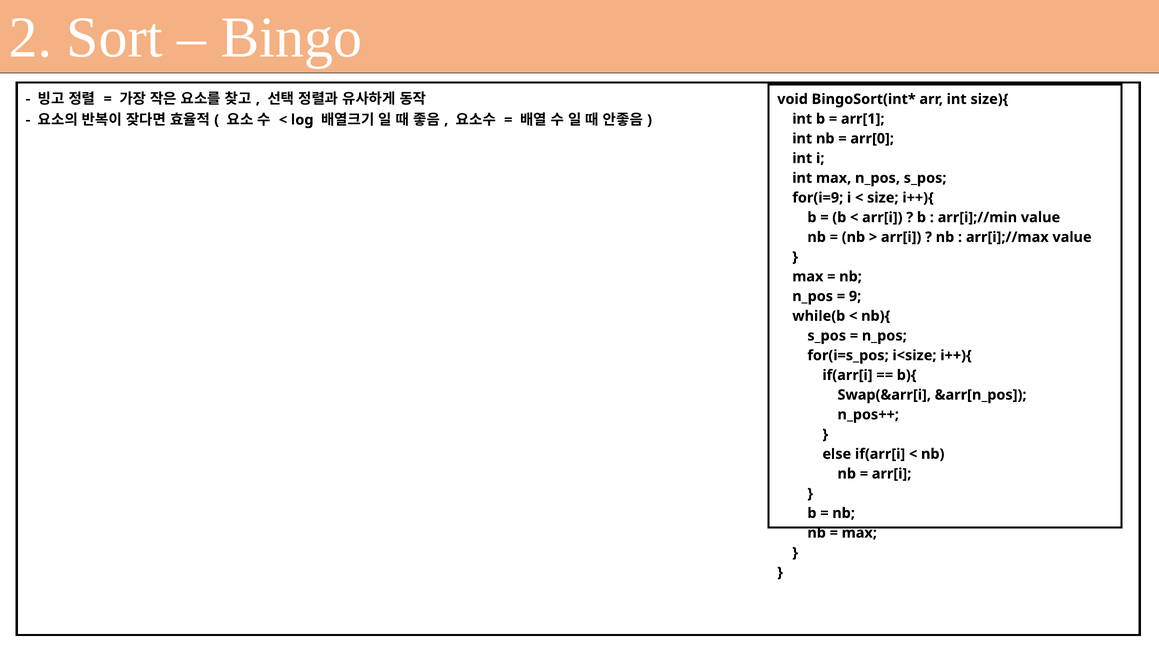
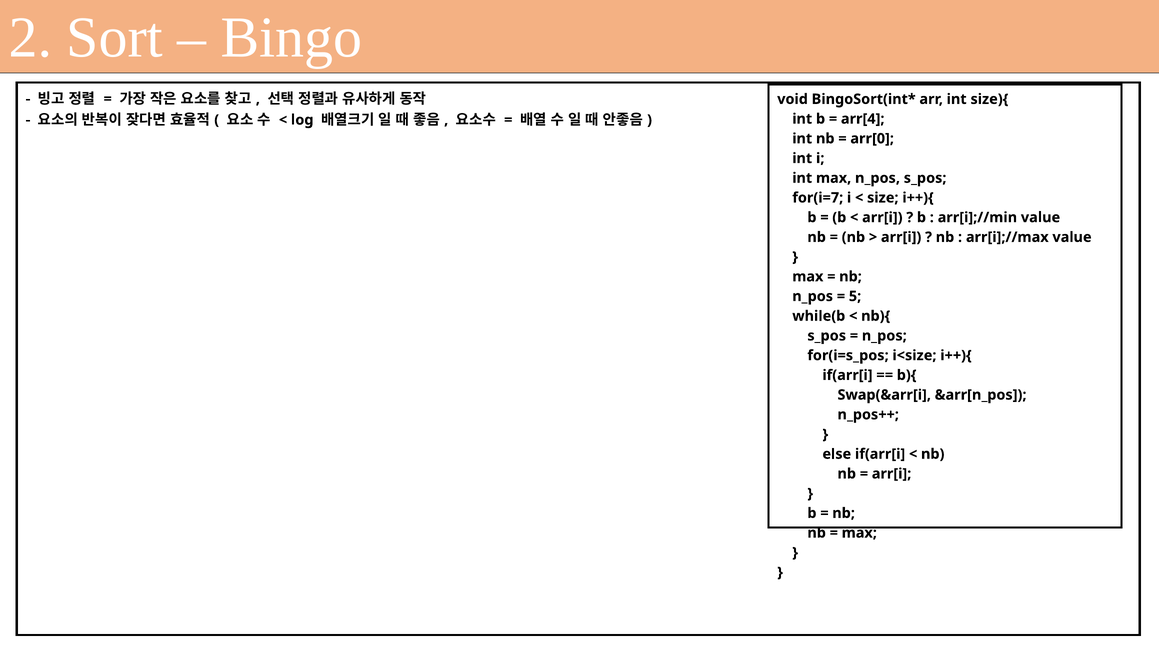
arr[1: arr[1 -> arr[4
for(i=9: for(i=9 -> for(i=7
9: 9 -> 5
